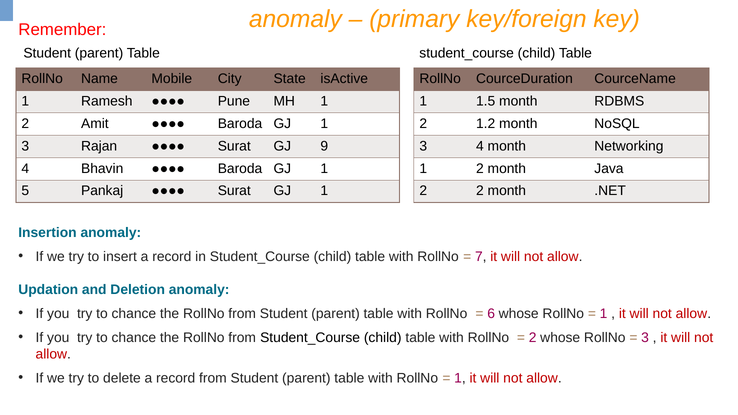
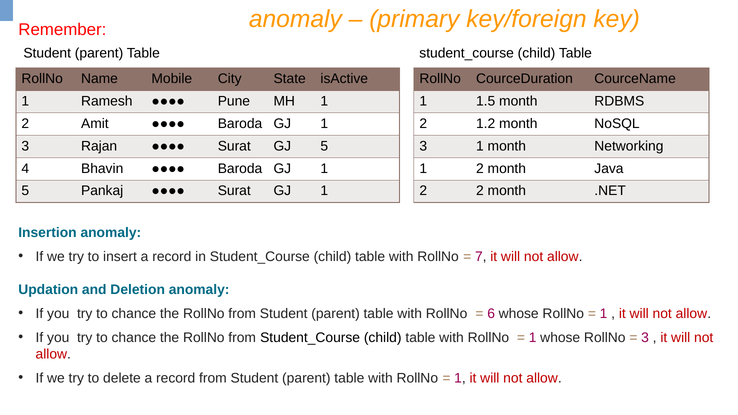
GJ 9: 9 -> 5
3 4: 4 -> 1
2 at (533, 338): 2 -> 1
